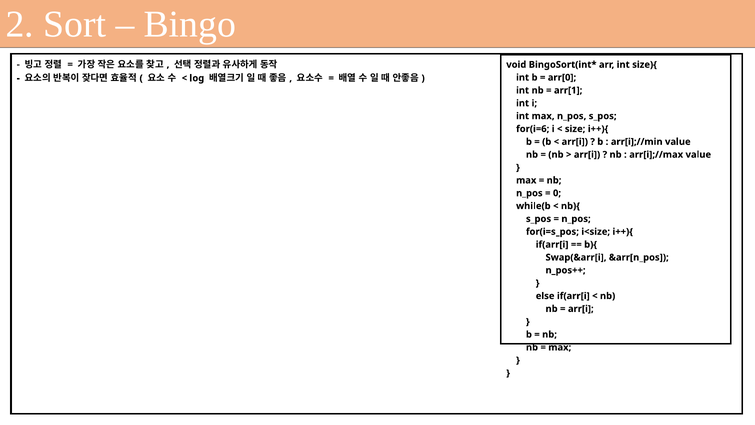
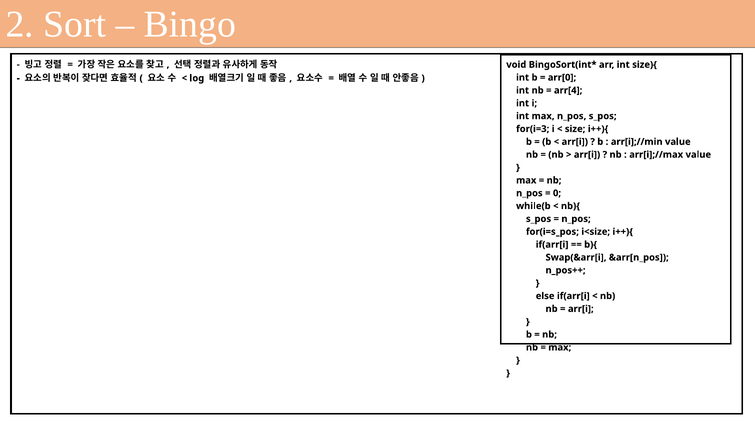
arr[1: arr[1 -> arr[4
for(i=6: for(i=6 -> for(i=3
